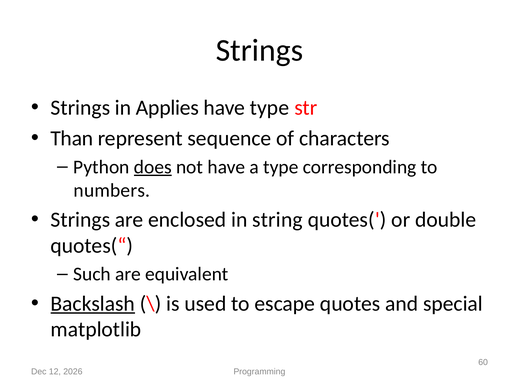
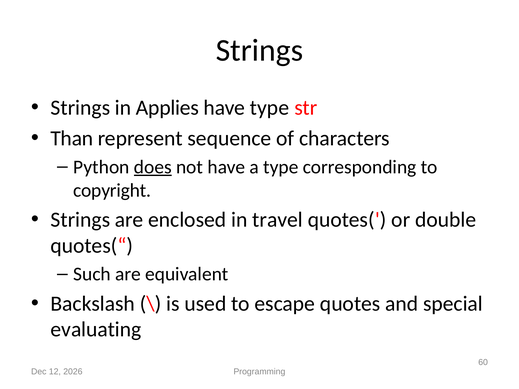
numbers: numbers -> copyright
string: string -> travel
Backslash underline: present -> none
matplotlib: matplotlib -> evaluating
